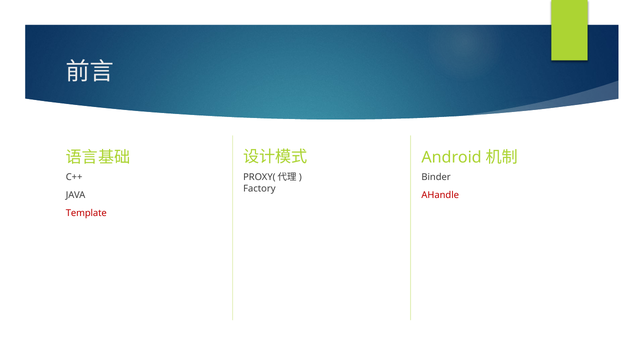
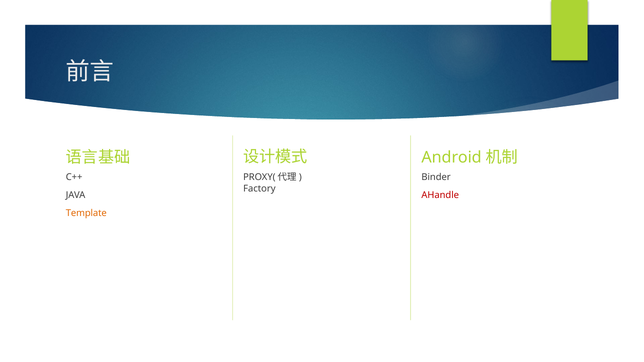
Template colour: red -> orange
